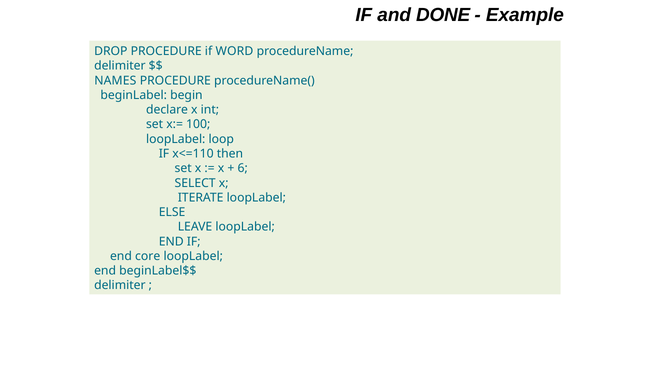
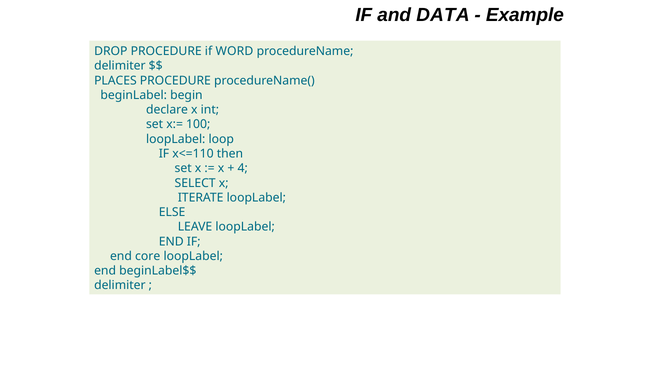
DONE: DONE -> DATA
NAMES: NAMES -> PLACES
6: 6 -> 4
